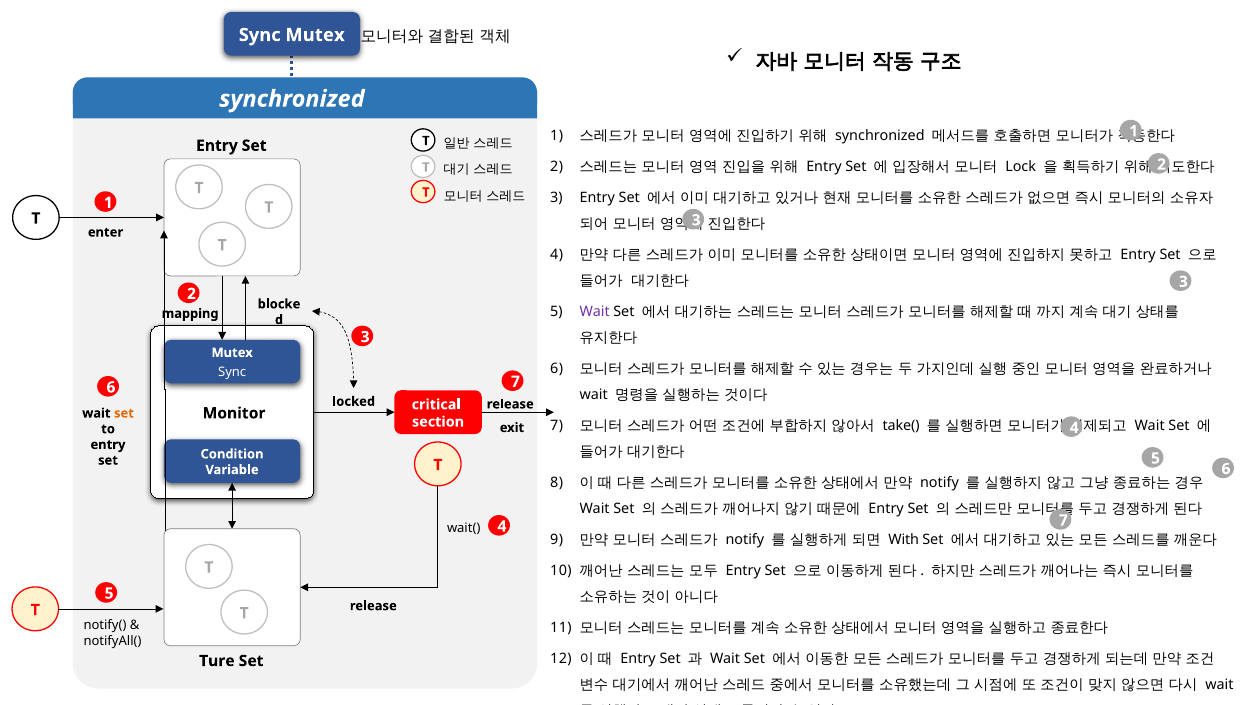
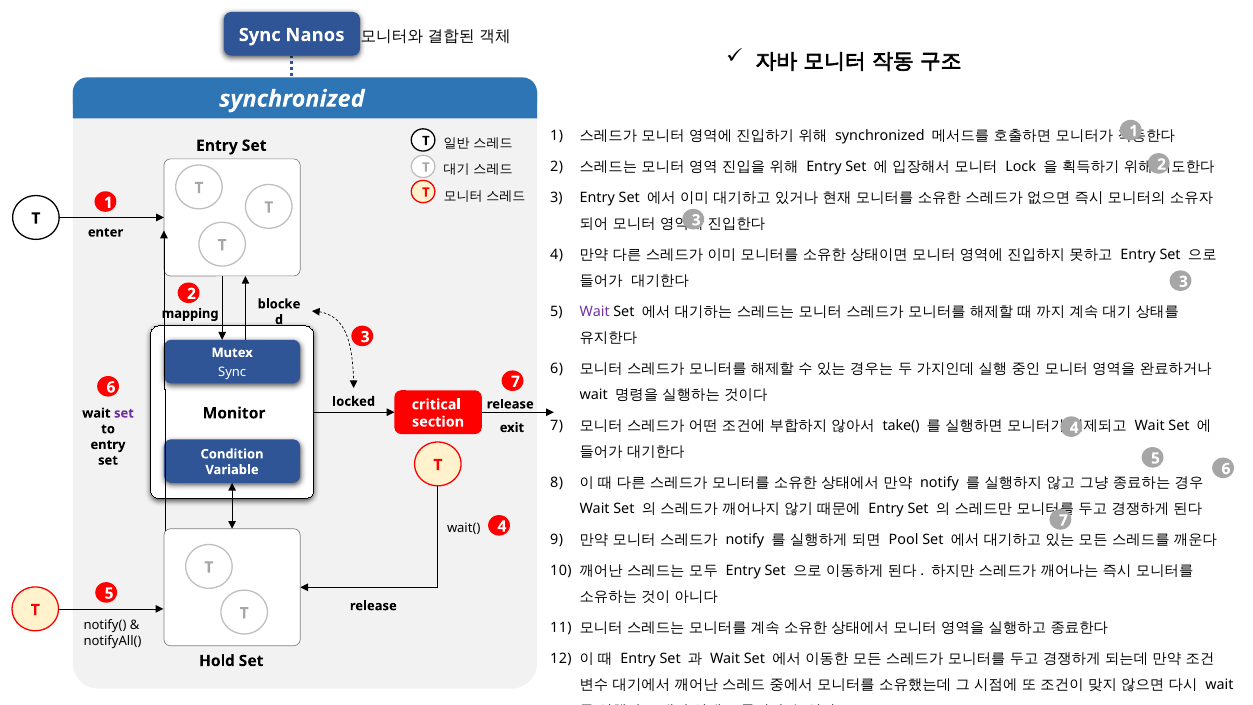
Sync Mutex: Mutex -> Nanos
set at (124, 413) colour: orange -> purple
With: With -> Pool
Ture: Ture -> Hold
